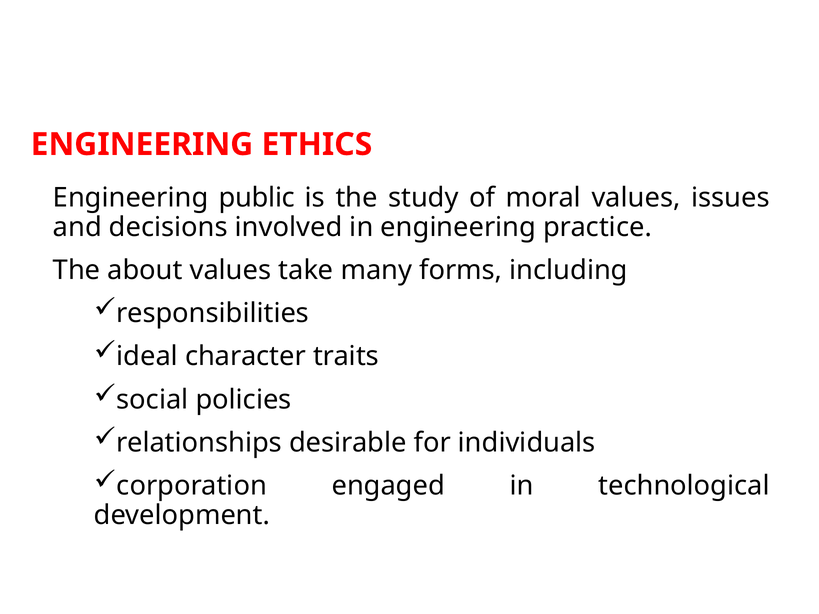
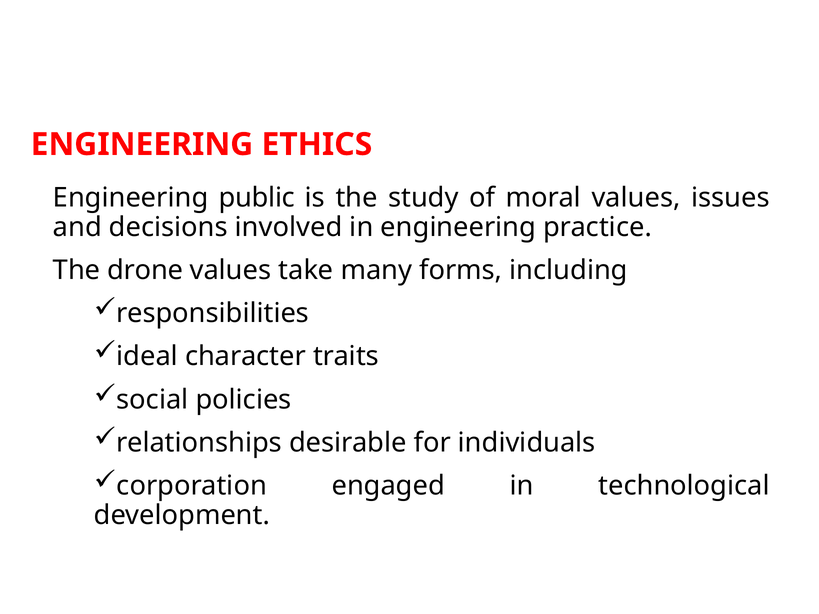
about: about -> drone
